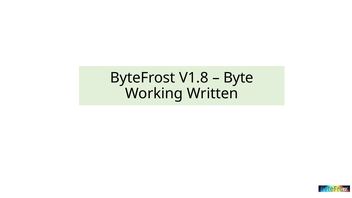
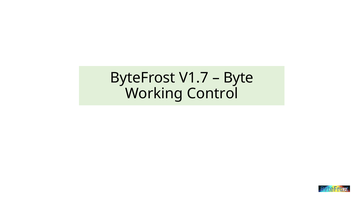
V1.8: V1.8 -> V1.7
Written: Written -> Control
